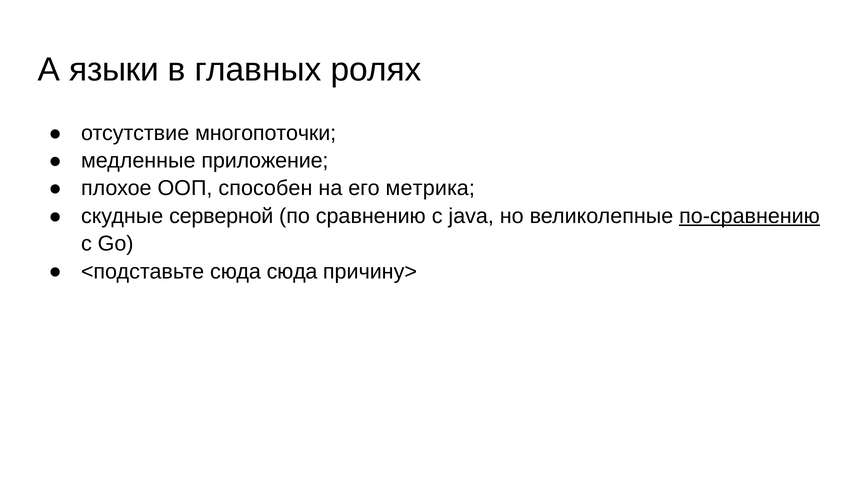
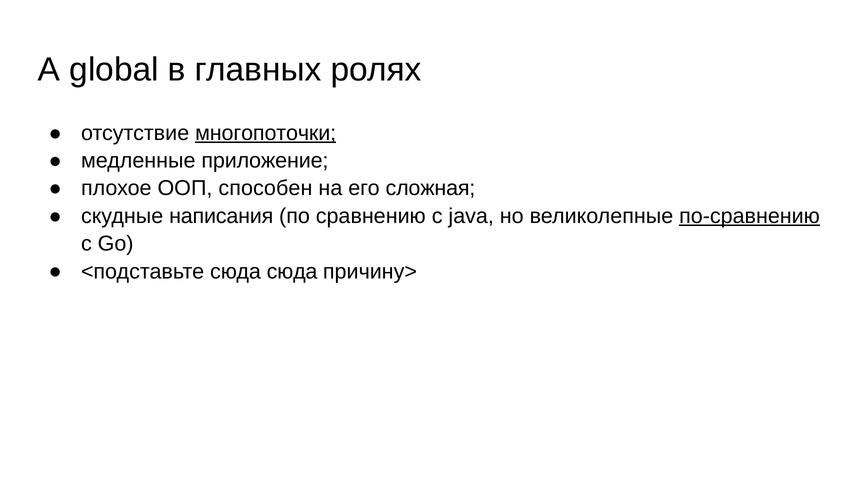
языки: языки -> global
многопоточки underline: none -> present
метрика: метрика -> сложная
серверной: серверной -> написания
